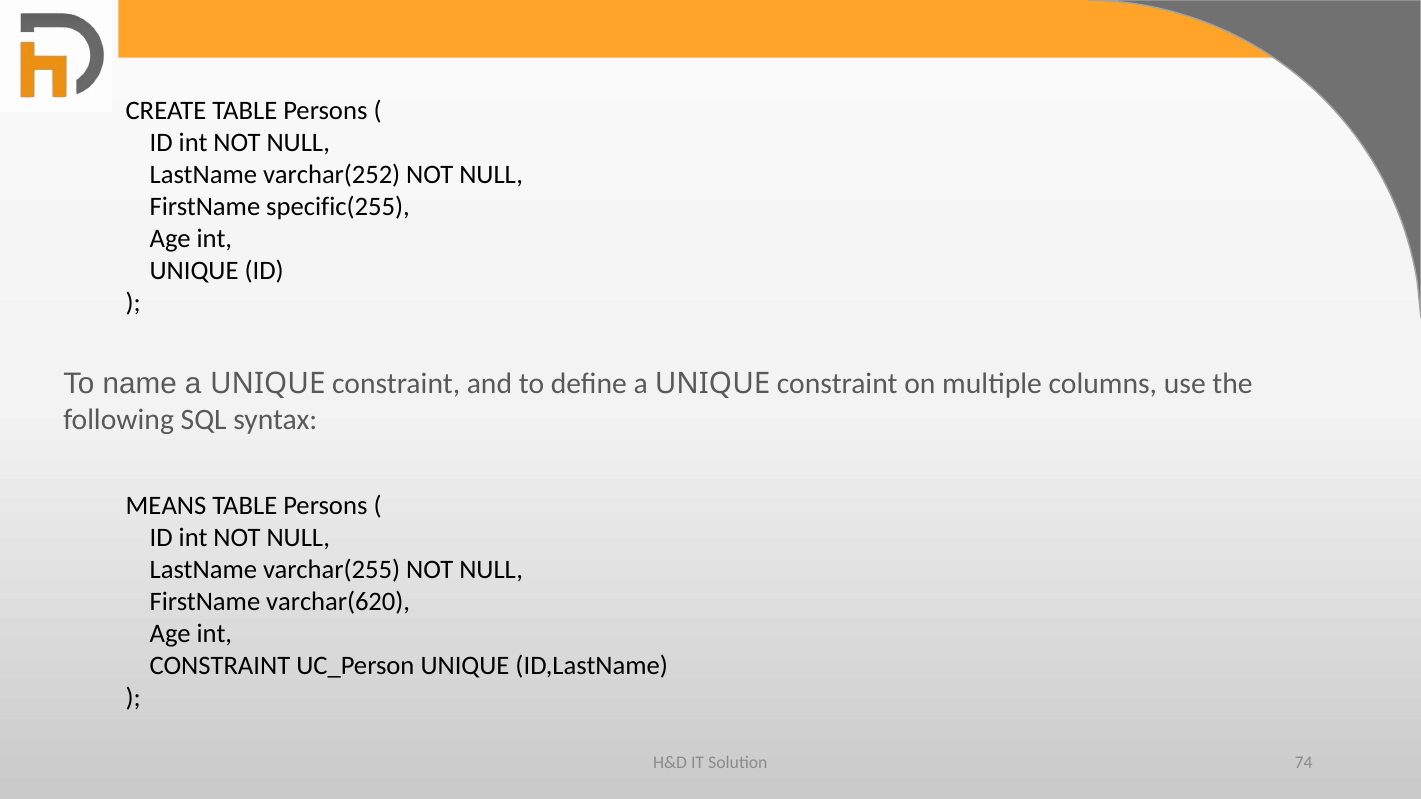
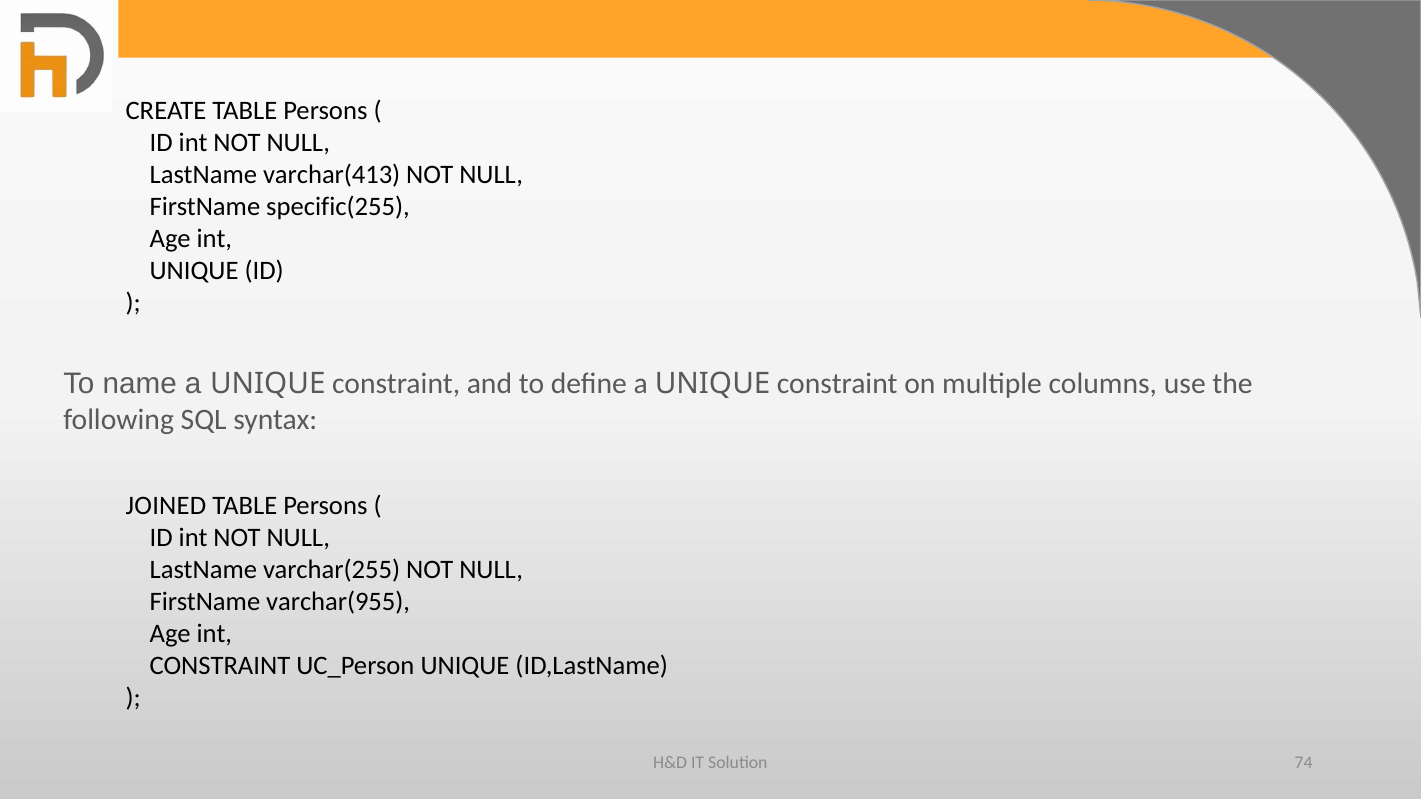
varchar(252: varchar(252 -> varchar(413
MEANS: MEANS -> JOINED
varchar(620: varchar(620 -> varchar(955
